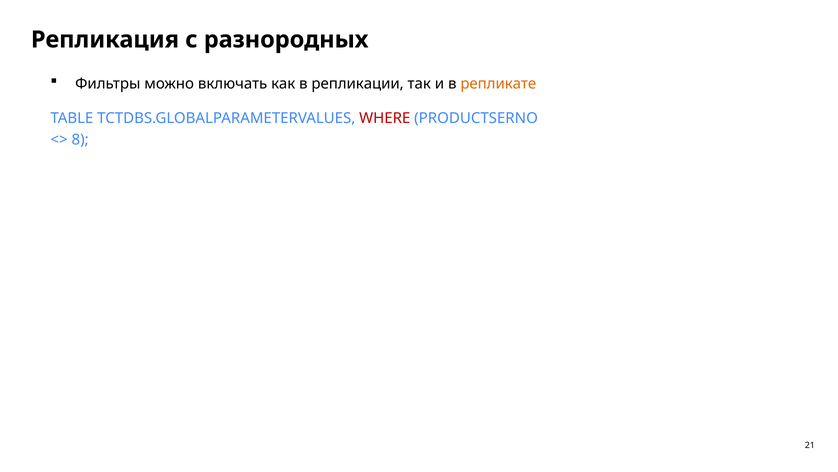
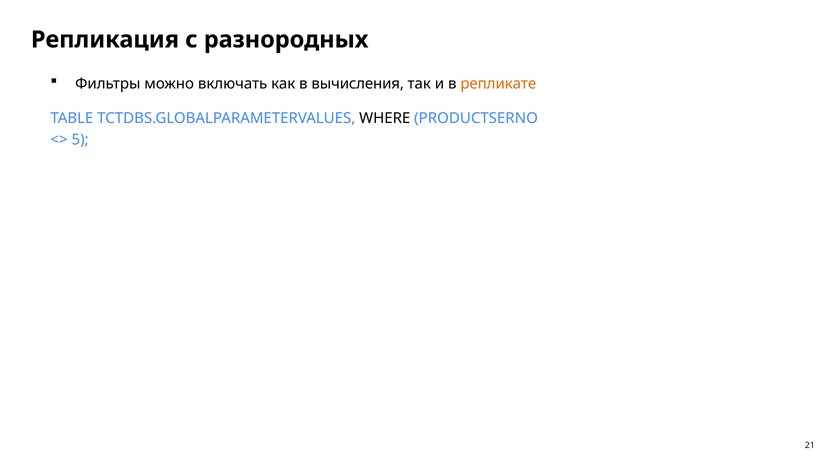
репликации: репликации -> вычисления
WHERE colour: red -> black
8: 8 -> 5
